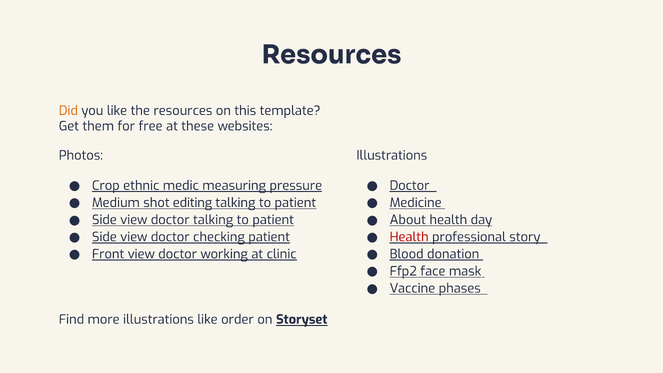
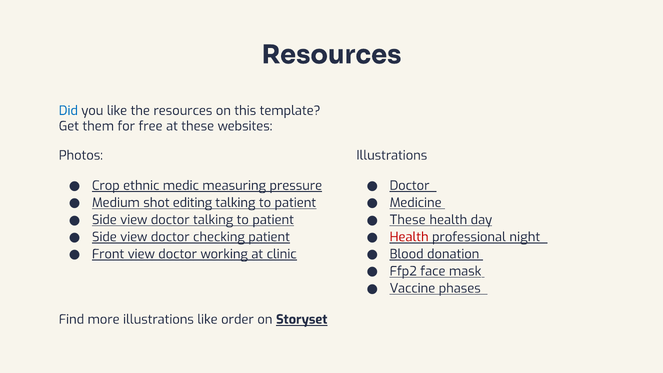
Did colour: orange -> blue
About at (408, 220): About -> These
story: story -> night
